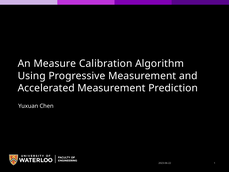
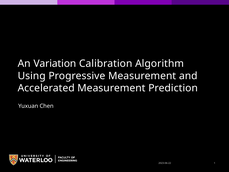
Measure: Measure -> Variation
